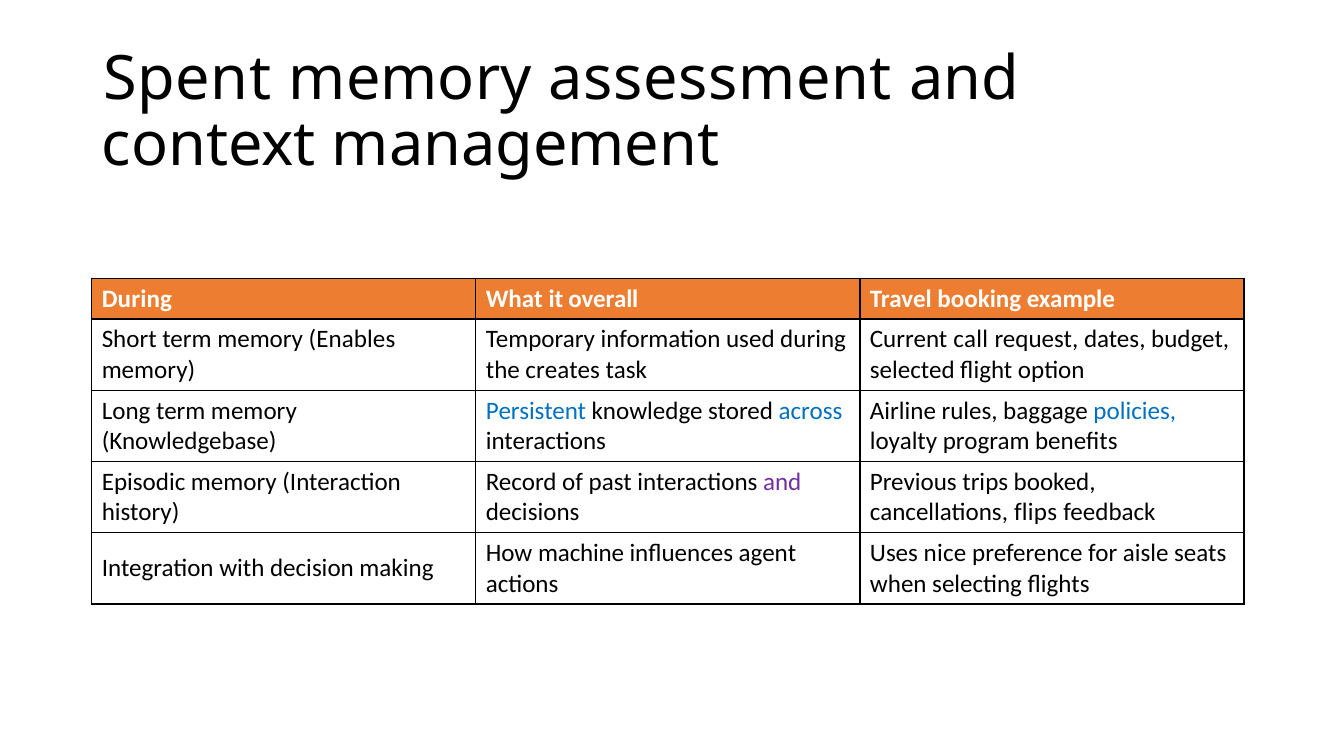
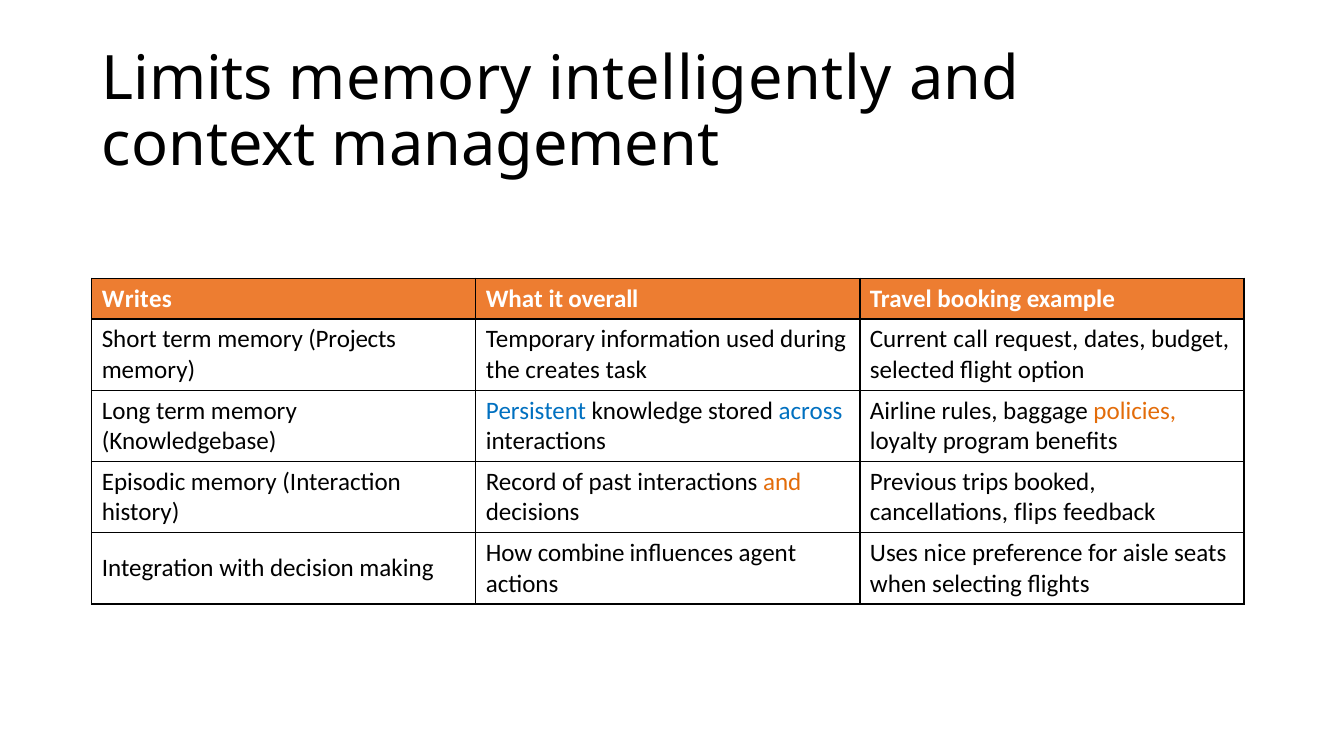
Spent: Spent -> Limits
assessment: assessment -> intelligently
During at (137, 299): During -> Writes
Enables: Enables -> Projects
policies colour: blue -> orange
and at (782, 482) colour: purple -> orange
machine: machine -> combine
